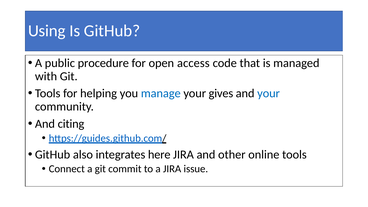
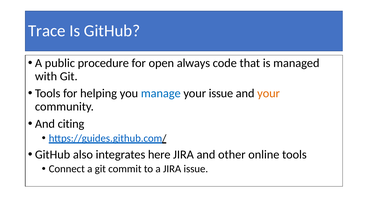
Using: Using -> Trace
access: access -> always
your gives: gives -> issue
your at (269, 93) colour: blue -> orange
